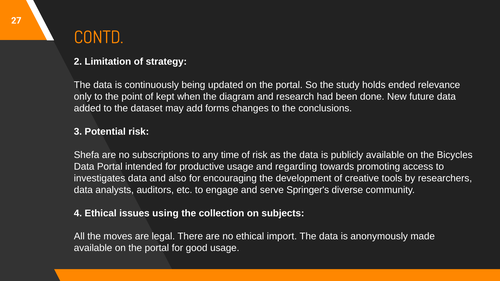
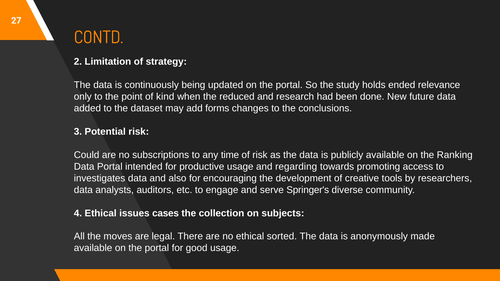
kept: kept -> kind
diagram: diagram -> reduced
Shefa: Shefa -> Could
Bicycles: Bicycles -> Ranking
using: using -> cases
import: import -> sorted
